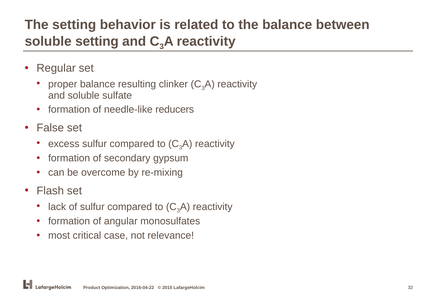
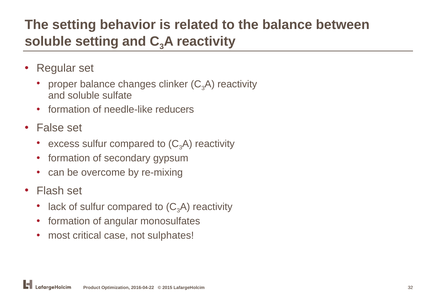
resulting: resulting -> changes
relevance: relevance -> sulphates
